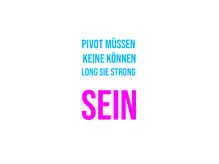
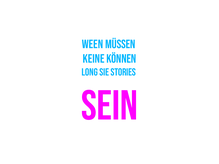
Pivot: Pivot -> Ween
strong: strong -> stories
